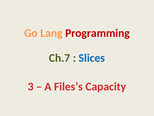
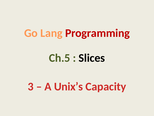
Ch.7: Ch.7 -> Ch.5
Slices colour: blue -> black
Files’s: Files’s -> Unix’s
